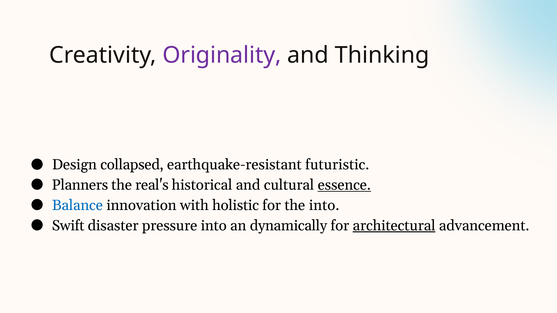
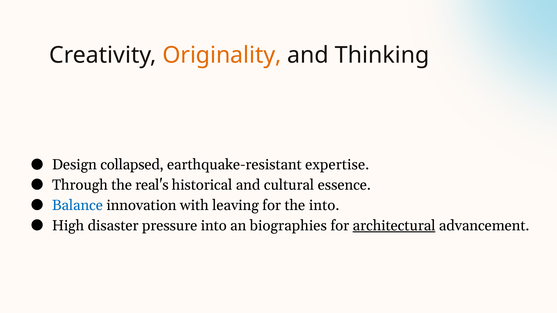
Originality colour: purple -> orange
futuristic: futuristic -> expertise
Planners: Planners -> Through
essence underline: present -> none
holistic: holistic -> leaving
Swift: Swift -> High
dynamically: dynamically -> biographies
